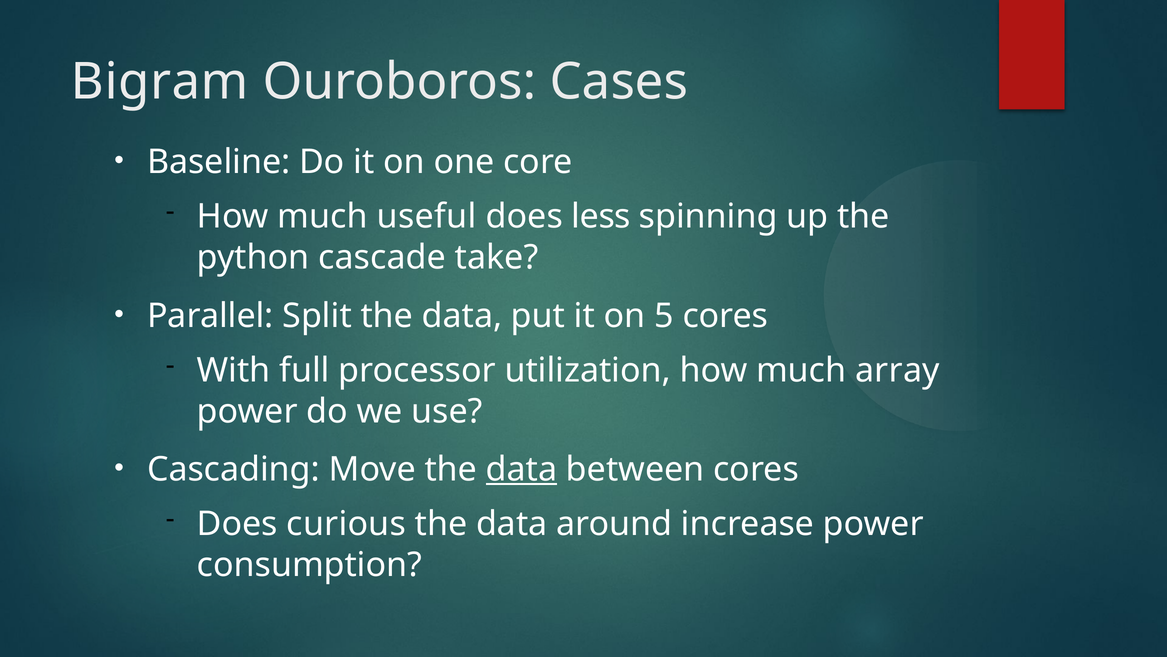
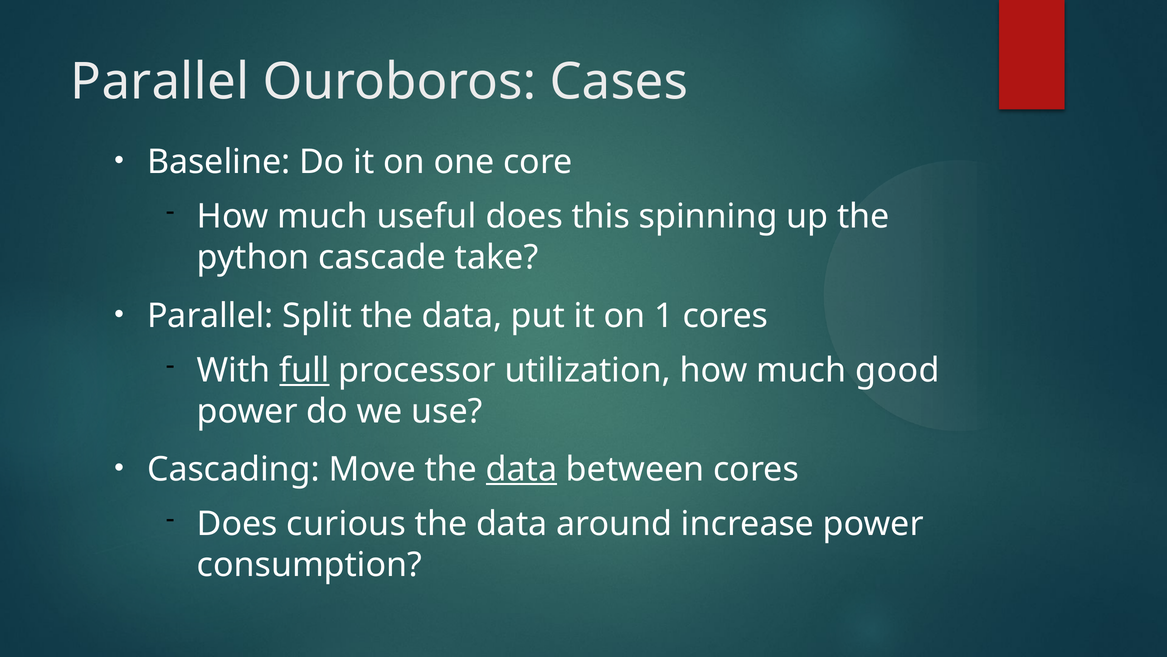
Bigram at (160, 82): Bigram -> Parallel
less: less -> this
5: 5 -> 1
full underline: none -> present
array: array -> good
